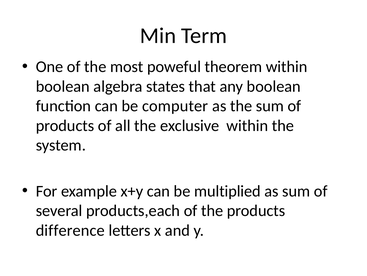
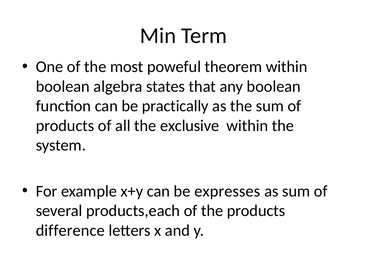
computer: computer -> practically
multiplied: multiplied -> expresses
